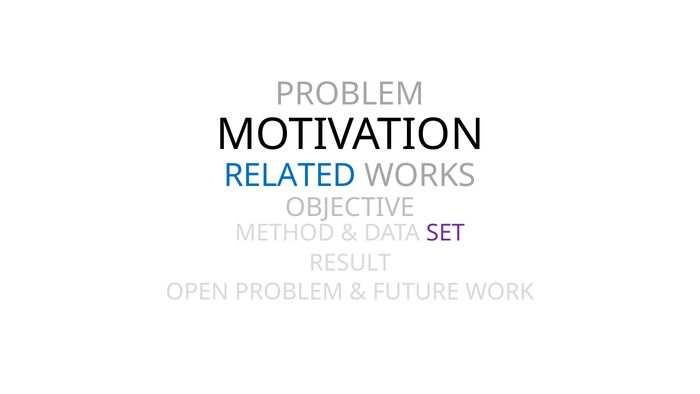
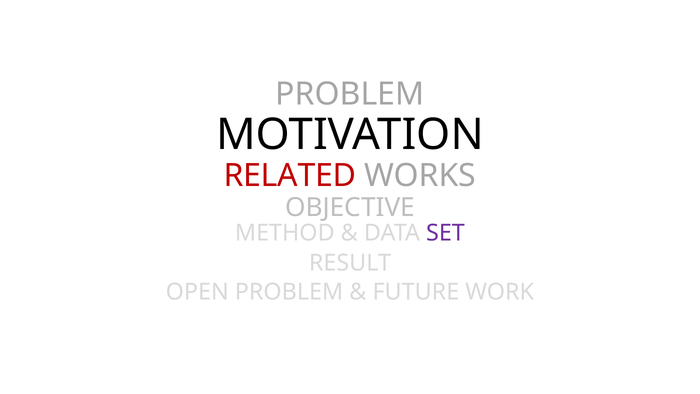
RELATED colour: blue -> red
